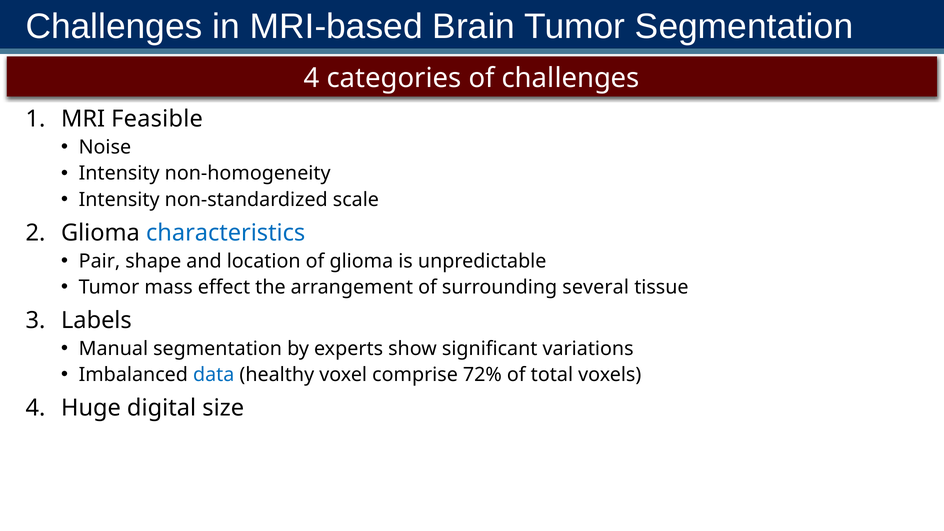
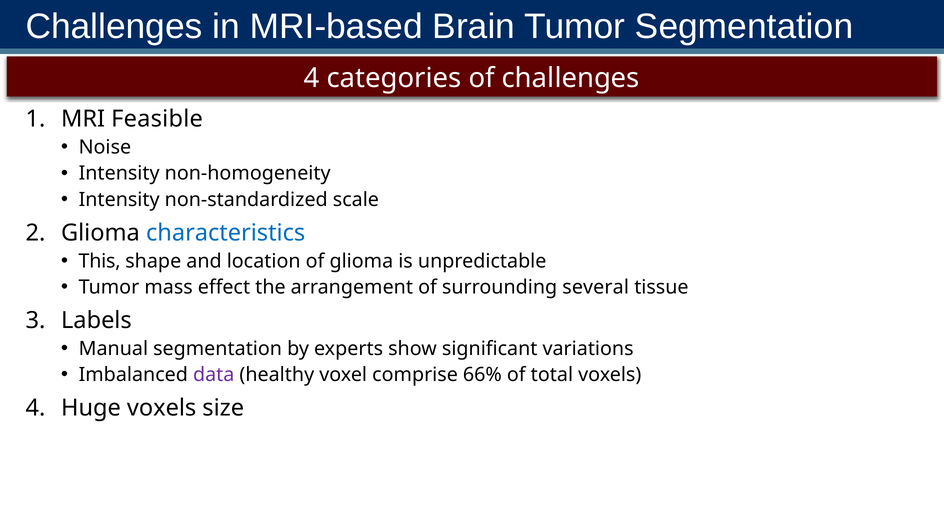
Pair: Pair -> This
data colour: blue -> purple
72%: 72% -> 66%
Huge digital: digital -> voxels
